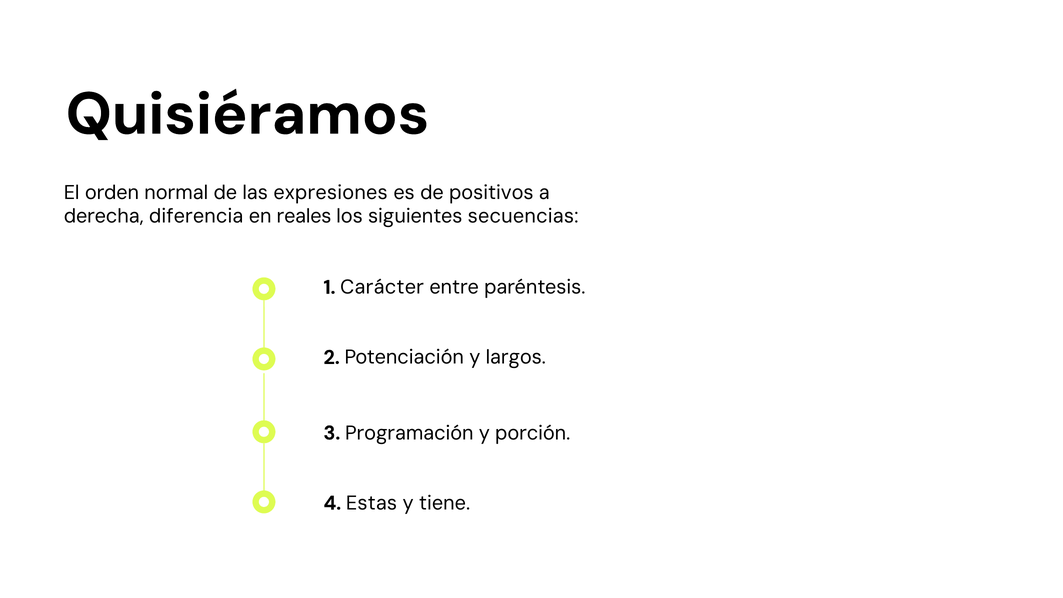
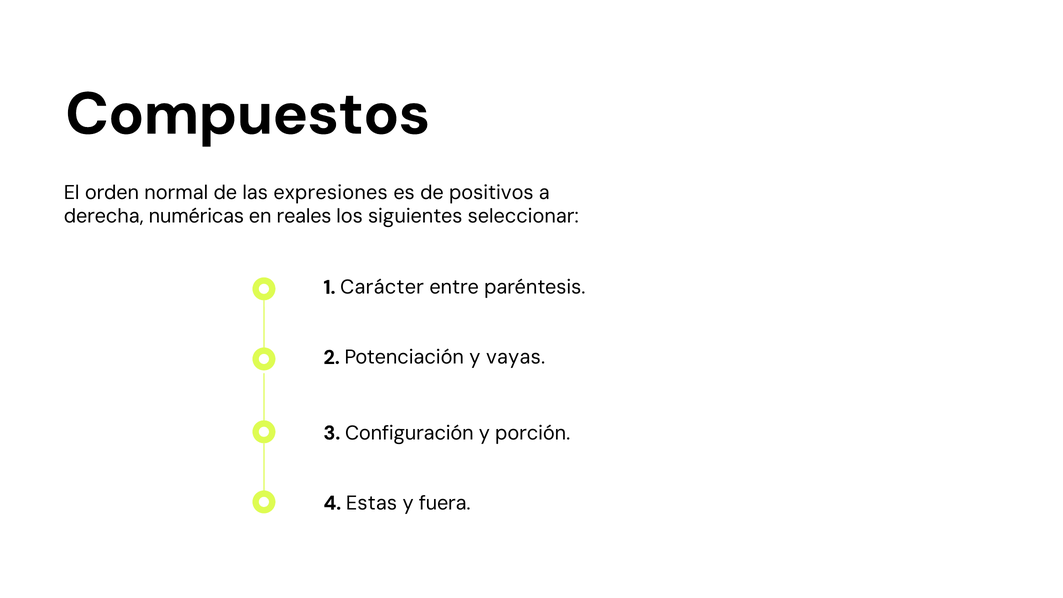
Quisiéramos: Quisiéramos -> Compuestos
diferencia: diferencia -> numéricas
secuencias: secuencias -> seleccionar
largos: largos -> vayas
Programación: Programación -> Configuración
tiene: tiene -> fuera
